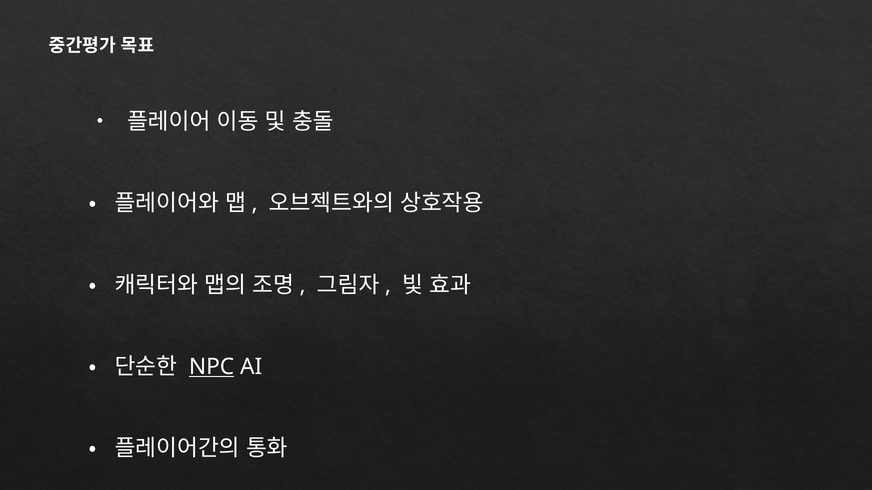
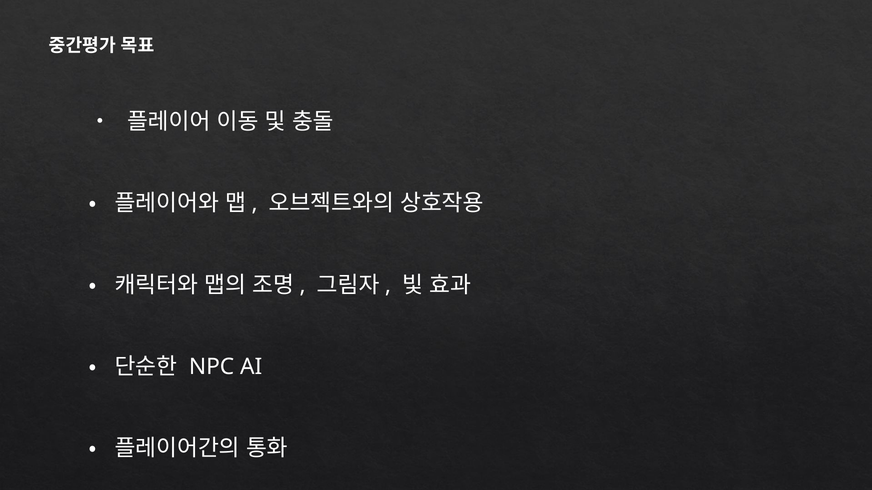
NPC underline: present -> none
